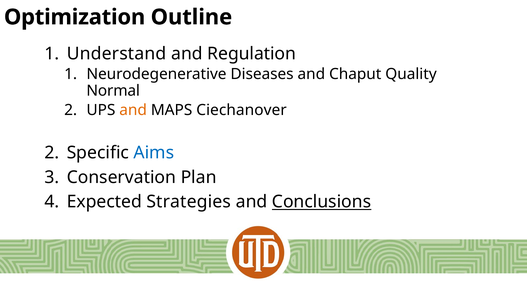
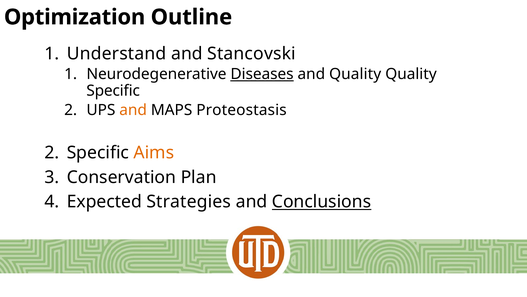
Regulation: Regulation -> Stancovski
Diseases underline: none -> present
and Chaput: Chaput -> Quality
Normal at (113, 91): Normal -> Specific
Ciechanover: Ciechanover -> Proteostasis
Aims colour: blue -> orange
